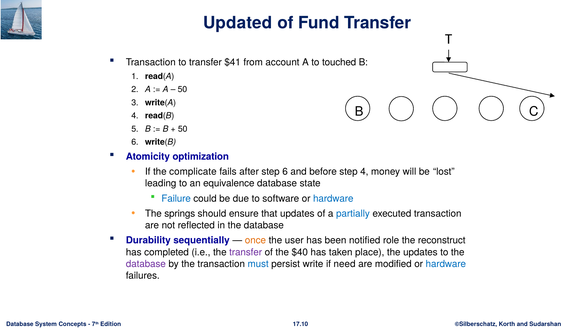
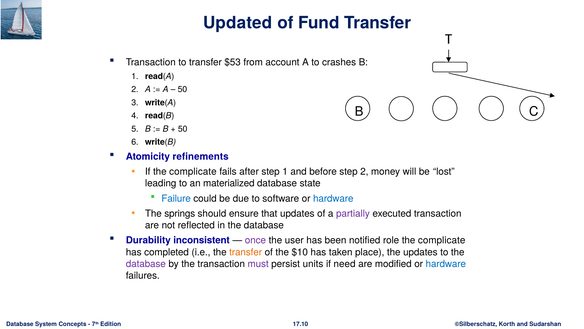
$41: $41 -> $53
touched: touched -> crashes
optimization: optimization -> refinements
step 6: 6 -> 1
step 4: 4 -> 2
equivalence: equivalence -> materialized
partially colour: blue -> purple
sequentially: sequentially -> inconsistent
once colour: orange -> purple
reconstruct at (442, 240): reconstruct -> complicate
transfer at (246, 252) colour: purple -> orange
$40: $40 -> $10
must colour: blue -> purple
write: write -> units
